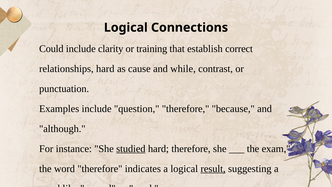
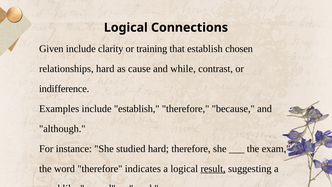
Could: Could -> Given
correct: correct -> chosen
punctuation: punctuation -> indifference
include question: question -> establish
studied underline: present -> none
